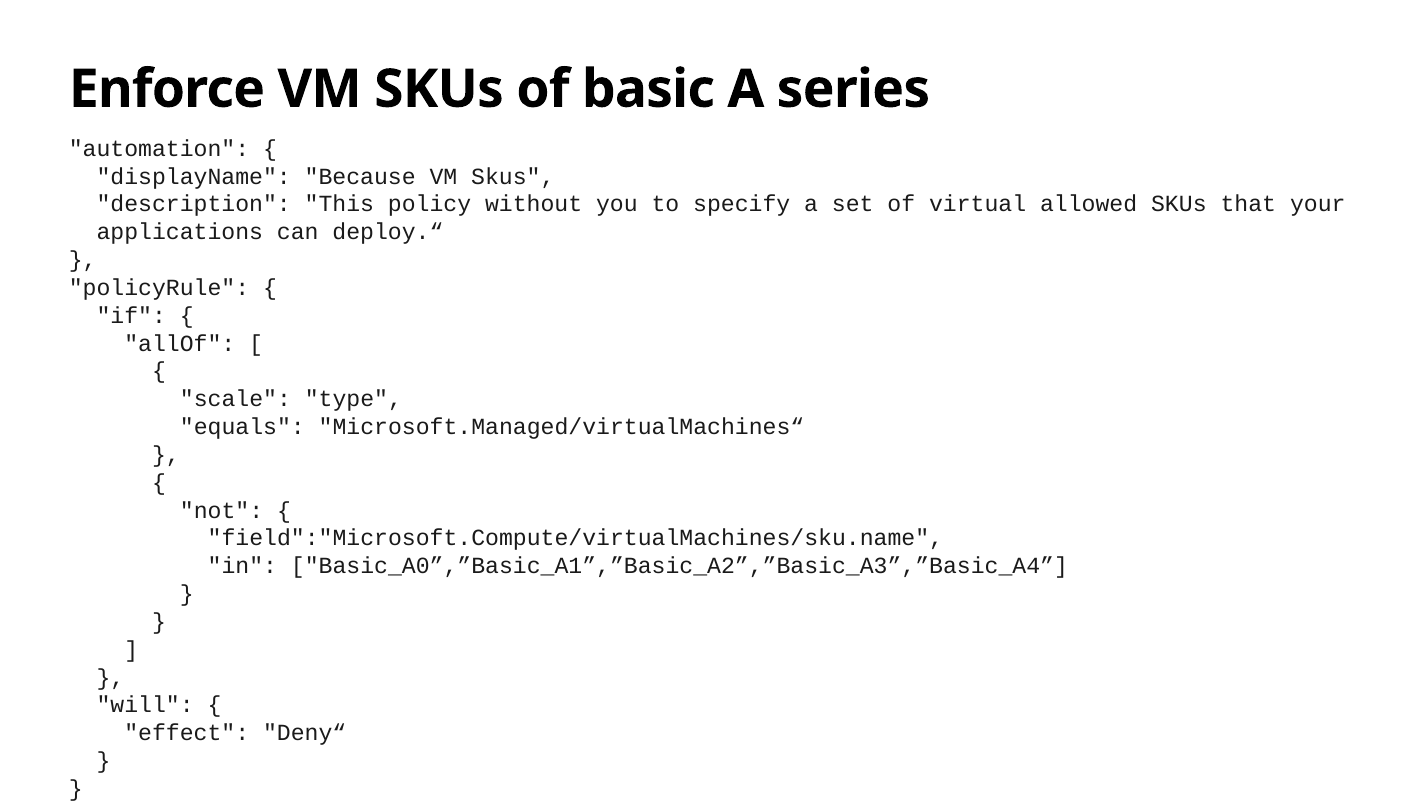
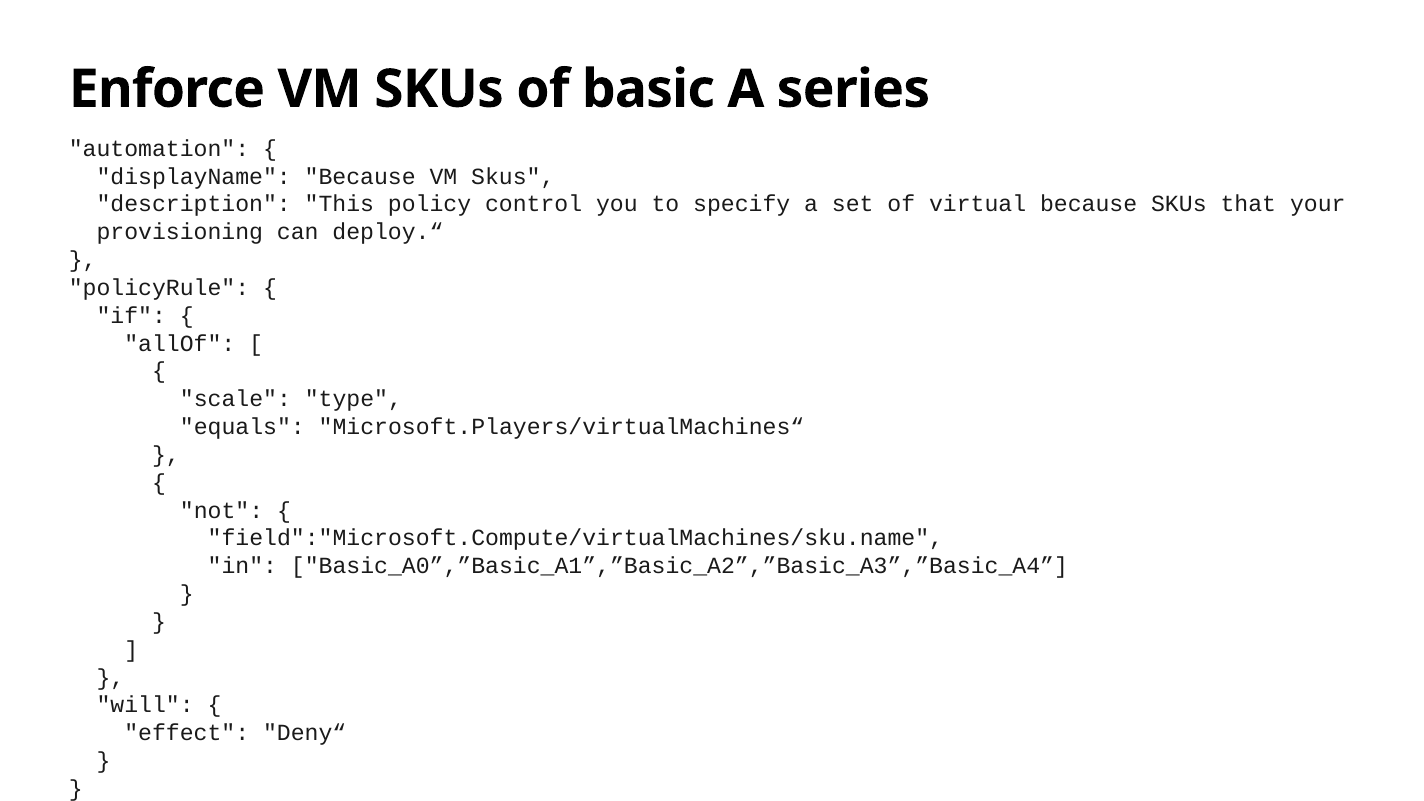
without: without -> control
virtual allowed: allowed -> because
applications: applications -> provisioning
Microsoft.Managed/virtualMachines“: Microsoft.Managed/virtualMachines“ -> Microsoft.Players/virtualMachines“
